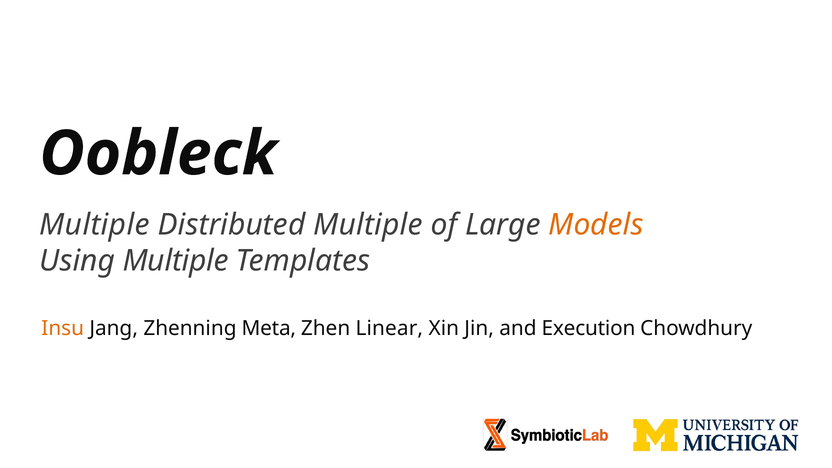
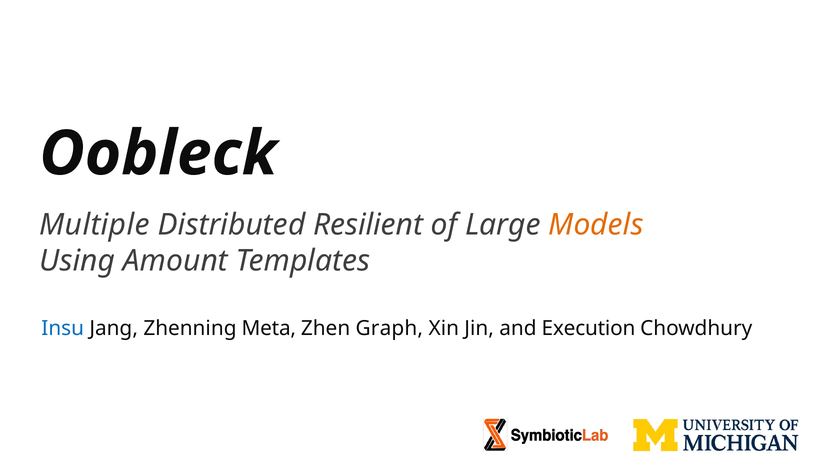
Distributed Multiple: Multiple -> Resilient
Using Multiple: Multiple -> Amount
Insu colour: orange -> blue
Linear: Linear -> Graph
